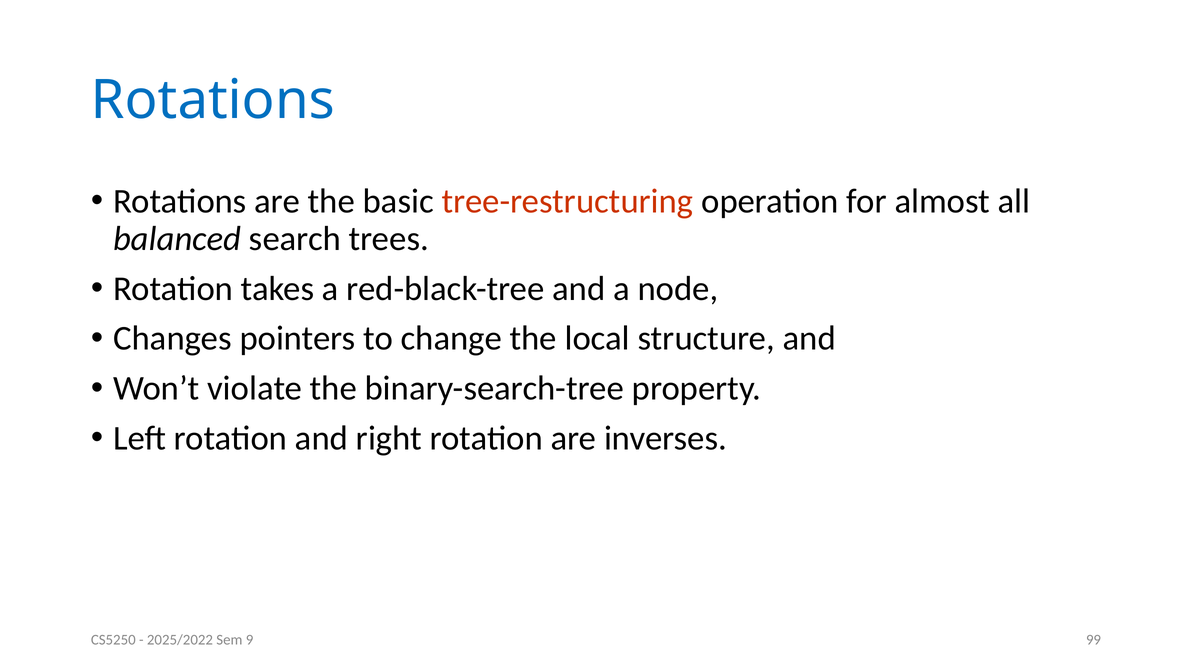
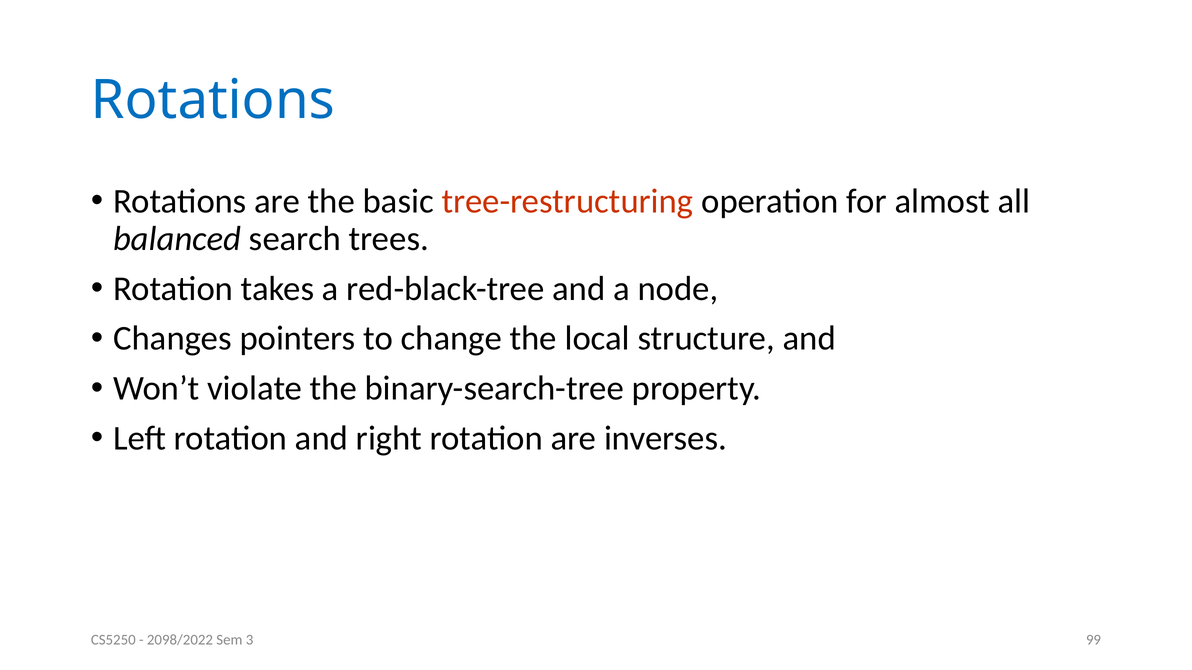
2025/2022: 2025/2022 -> 2098/2022
9: 9 -> 3
